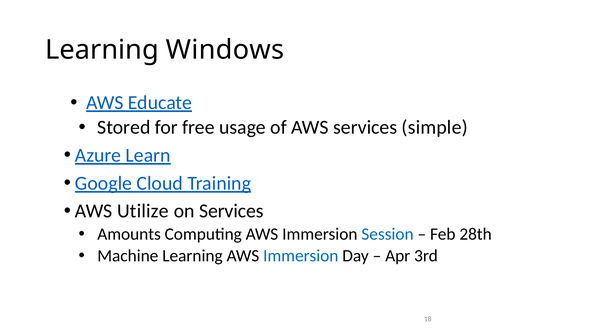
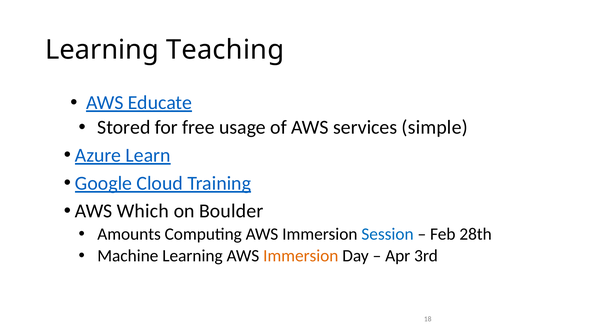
Windows: Windows -> Teaching
Utilize: Utilize -> Which
on Services: Services -> Boulder
Immersion at (301, 256) colour: blue -> orange
